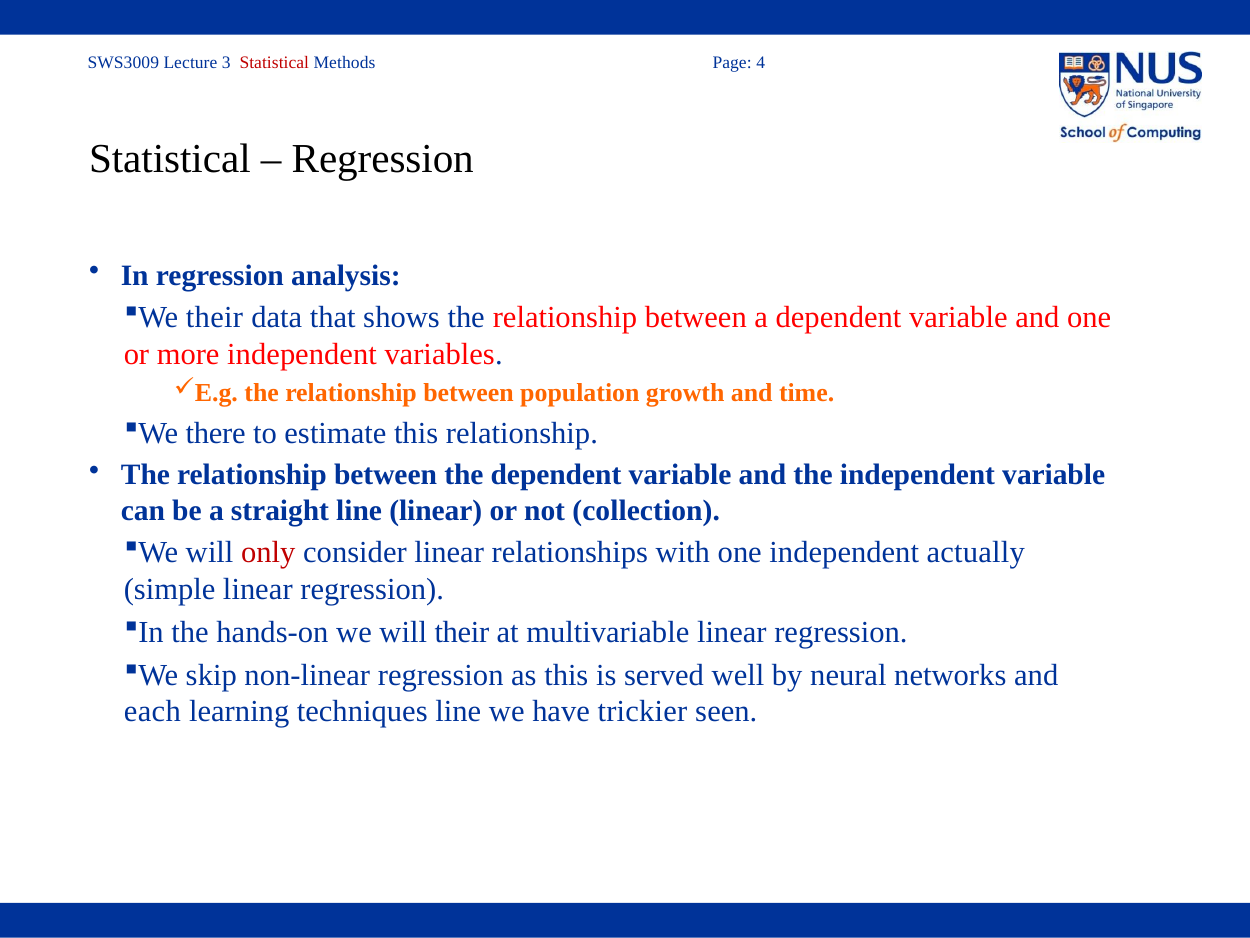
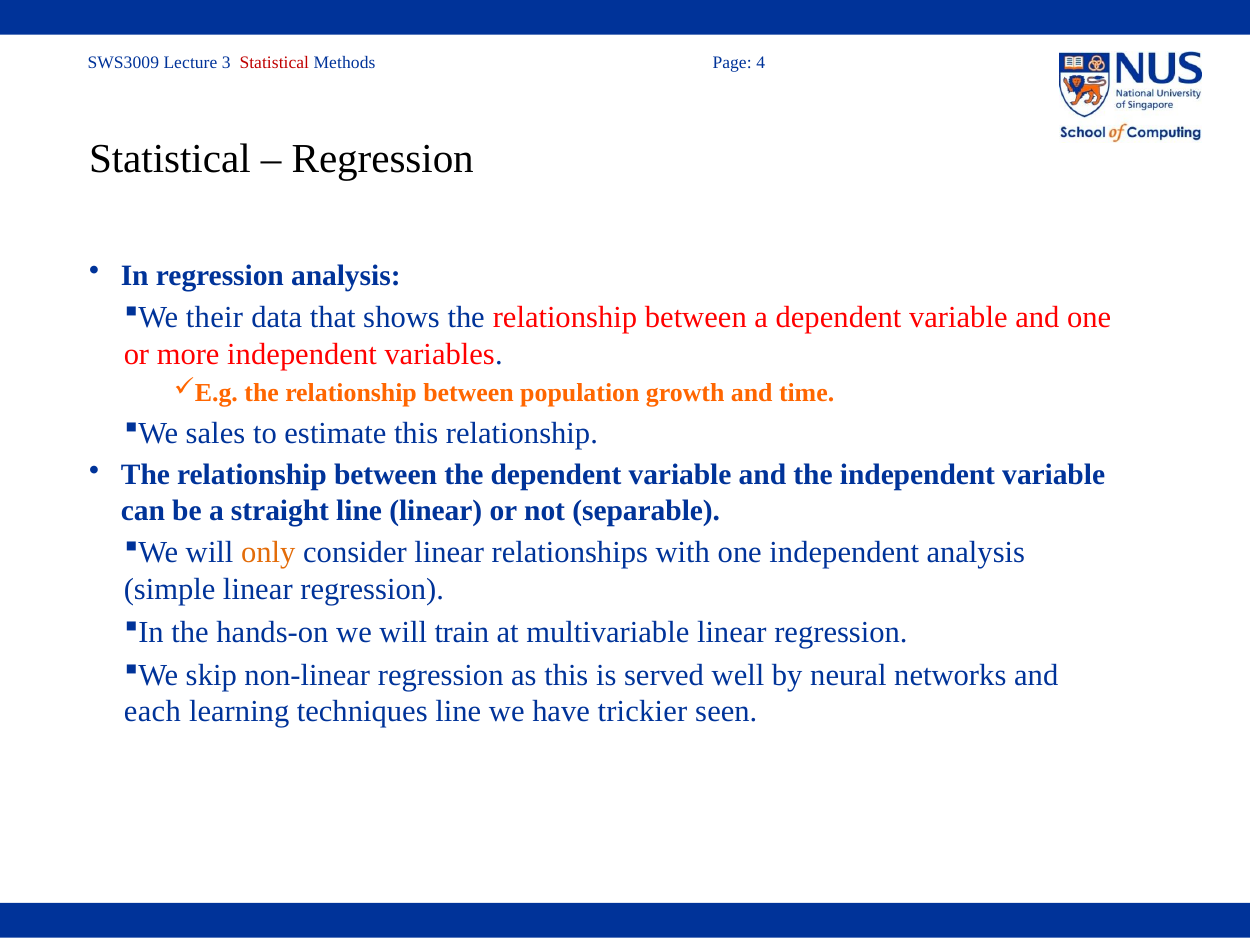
there: there -> sales
collection: collection -> separable
only colour: red -> orange
independent actually: actually -> analysis
will their: their -> train
